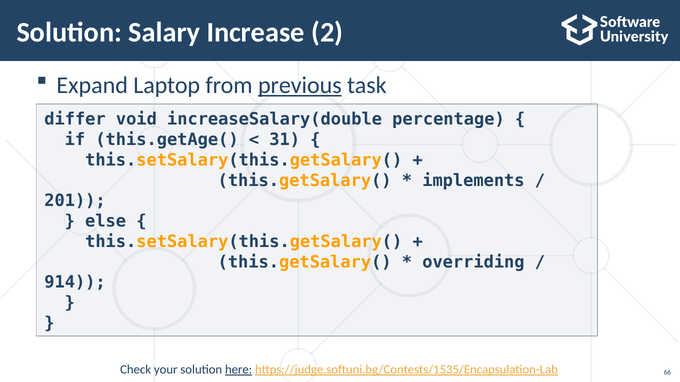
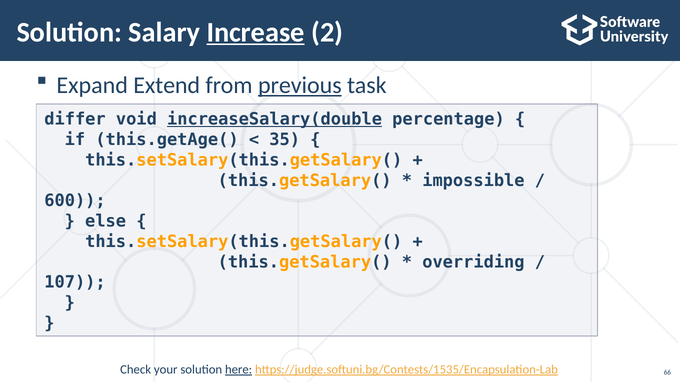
Increase underline: none -> present
Laptop: Laptop -> Extend
increaseSalary(double underline: none -> present
31: 31 -> 35
implements: implements -> impossible
201: 201 -> 600
914: 914 -> 107
